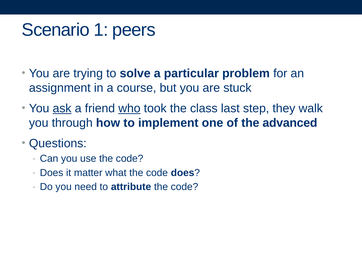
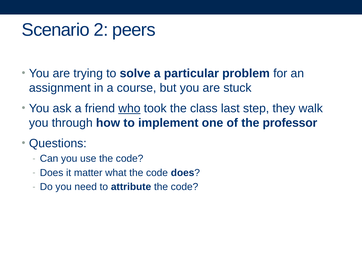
1: 1 -> 2
ask underline: present -> none
advanced: advanced -> professor
